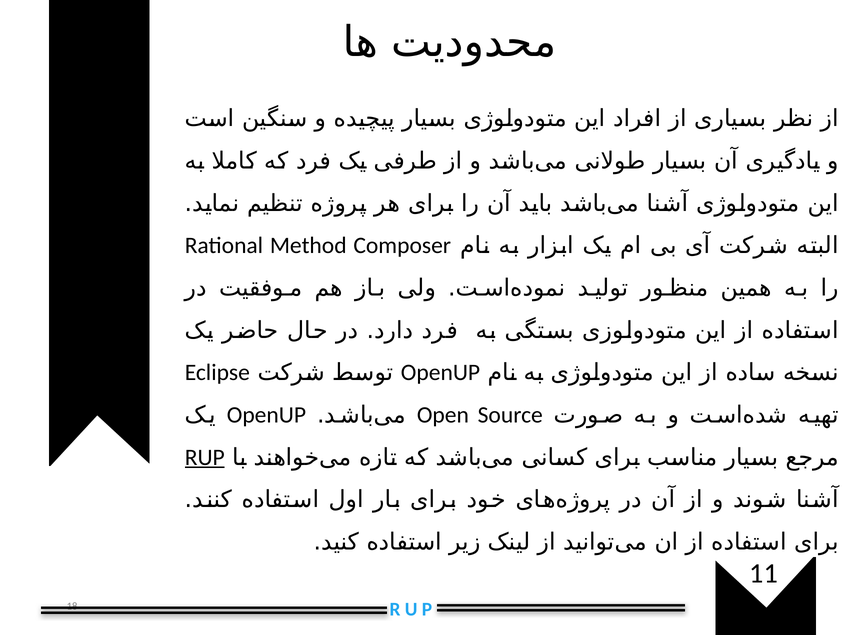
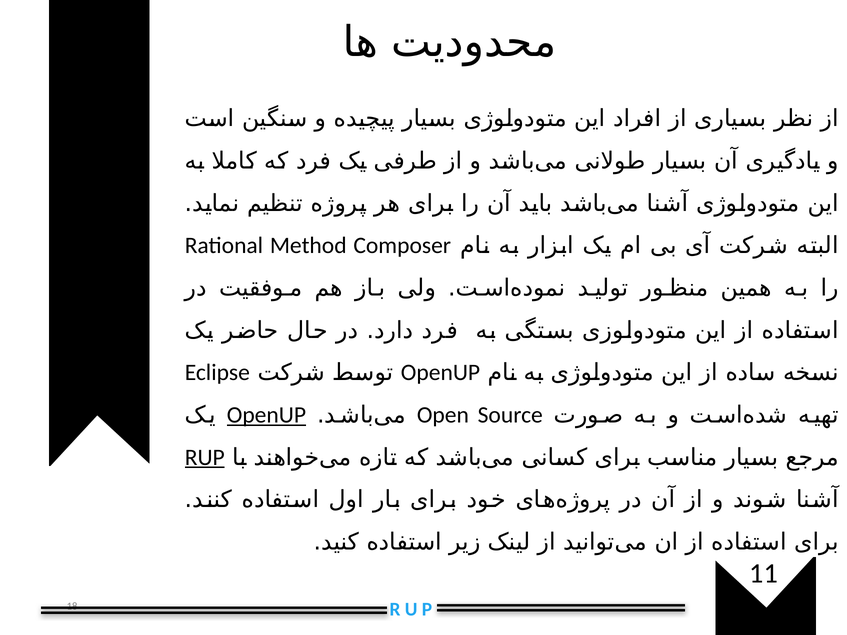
OpenUP at (266, 415) underline: none -> present
